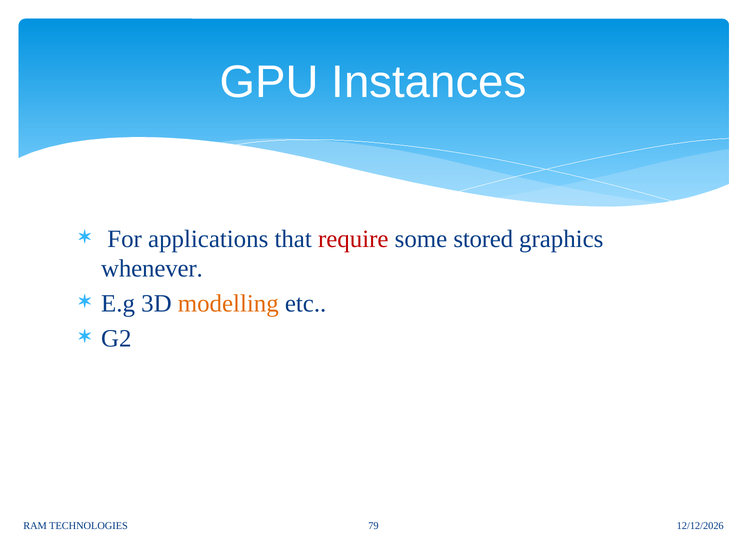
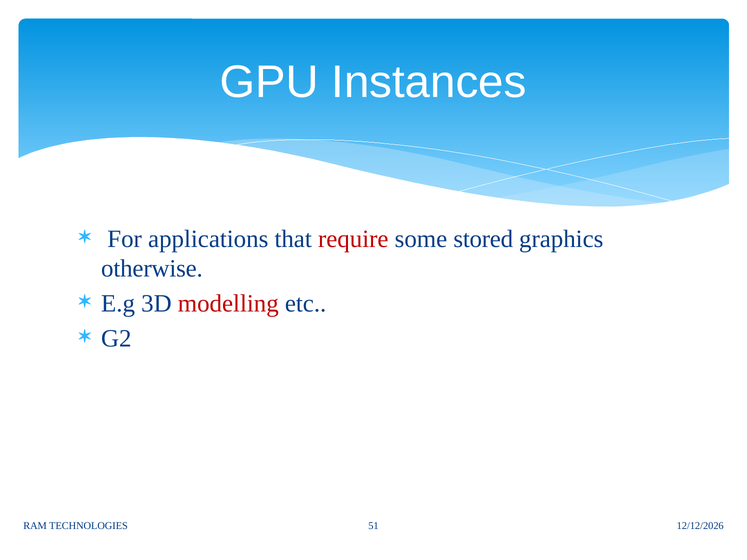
whenever: whenever -> otherwise
modelling colour: orange -> red
79: 79 -> 51
